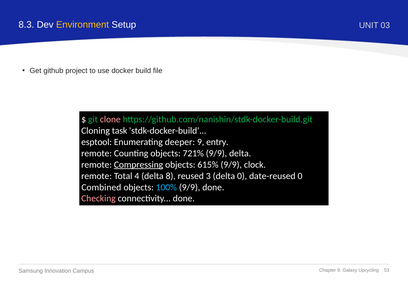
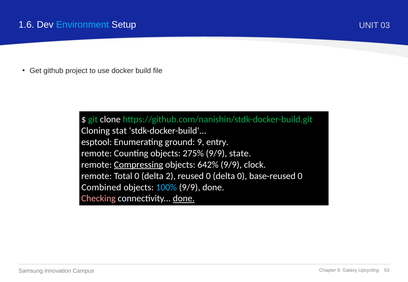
8.3: 8.3 -> 1.6
Environment colour: yellow -> light blue
clone colour: pink -> white
task: task -> stat
deeper: deeper -> ground
721%: 721% -> 275%
9/9 delta: delta -> state
615%: 615% -> 642%
Total 4: 4 -> 0
8: 8 -> 2
reused 3: 3 -> 0
date-reused: date-reused -> base-reused
done at (184, 199) underline: none -> present
